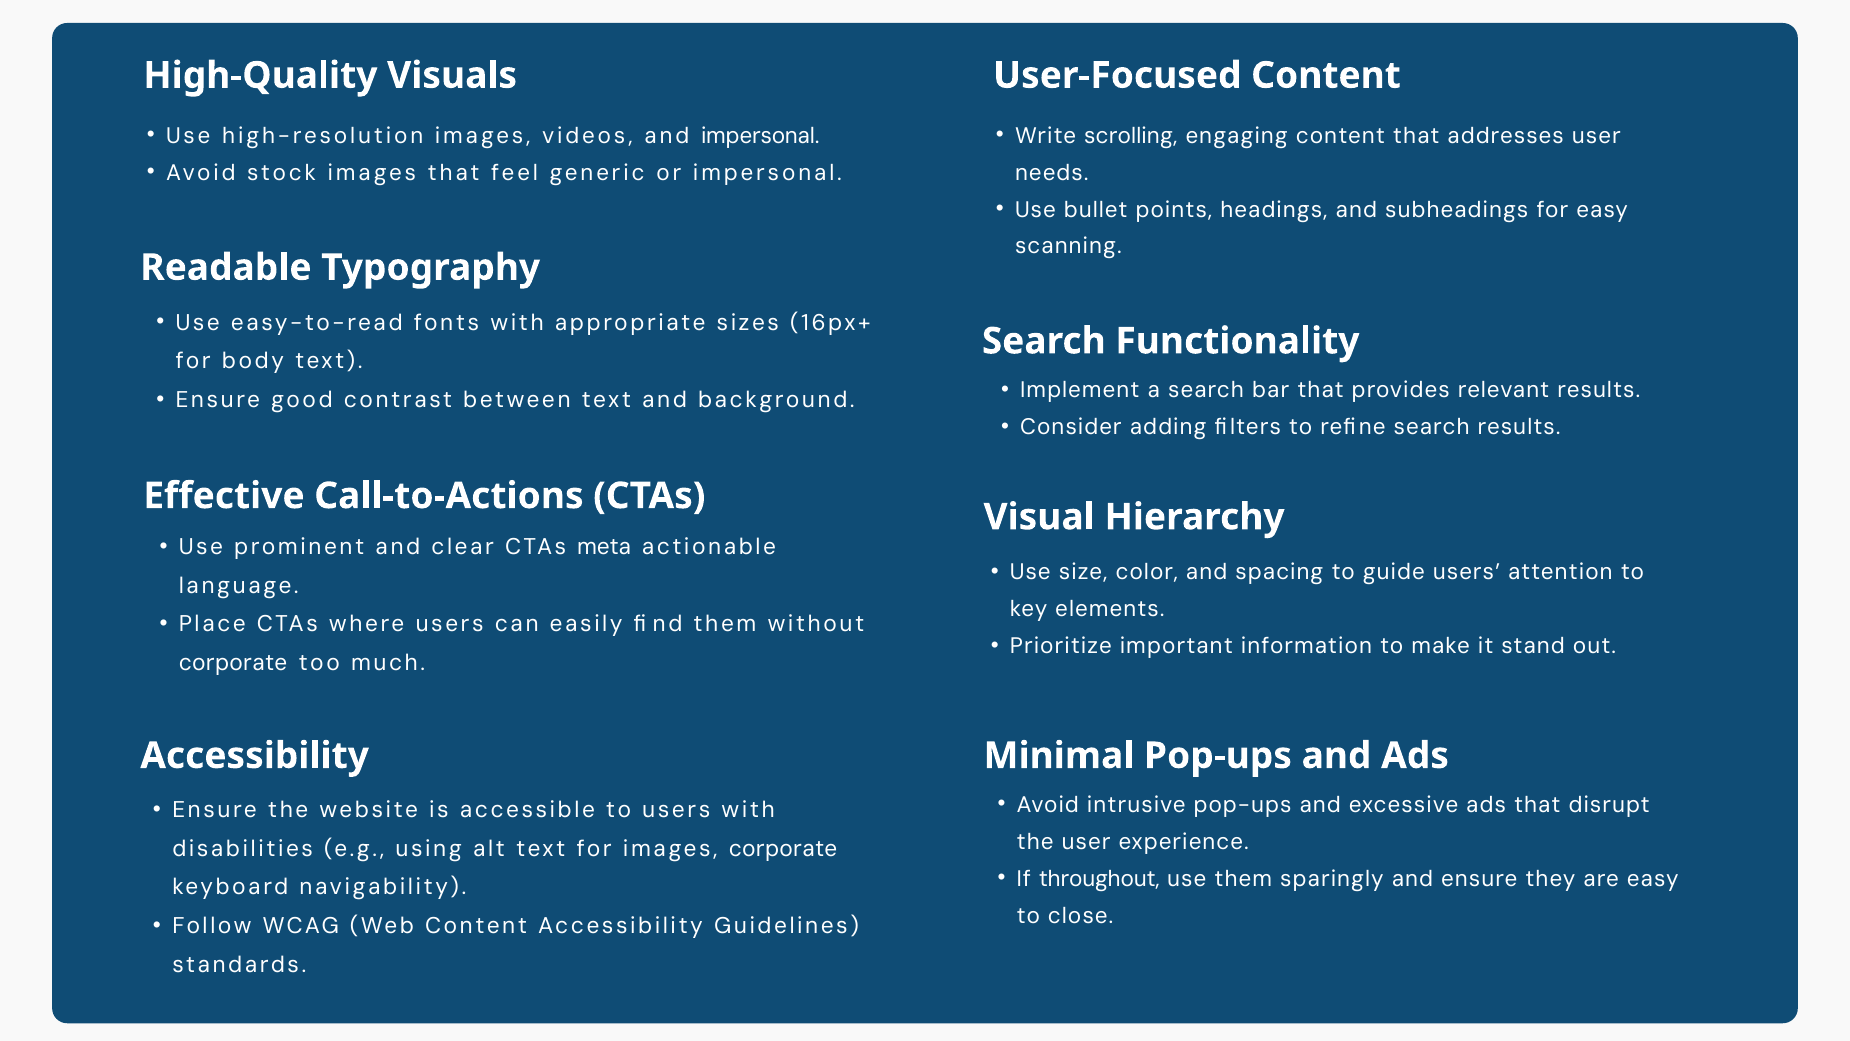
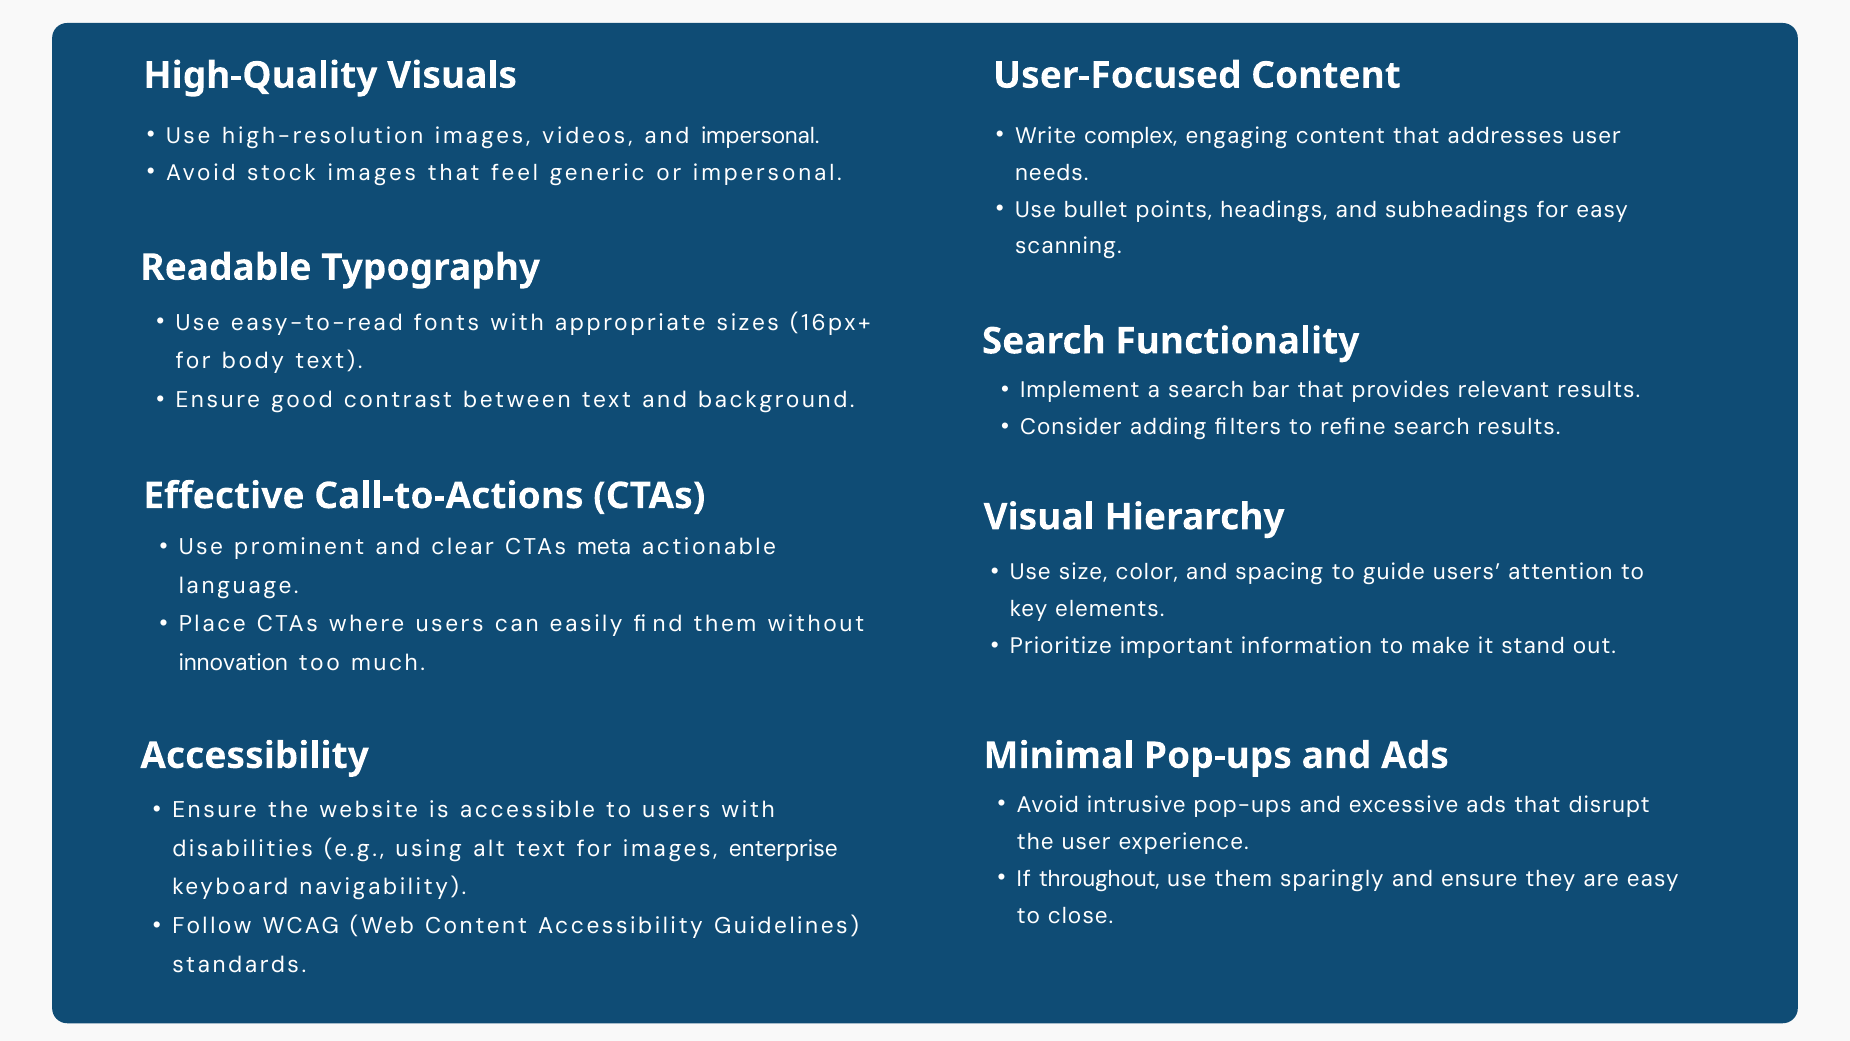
scrolling: scrolling -> complex
corporate at (233, 663): corporate -> innovation
images corporate: corporate -> enterprise
